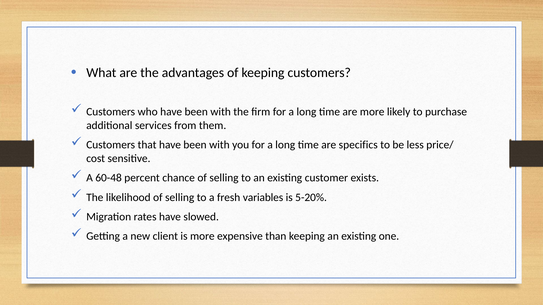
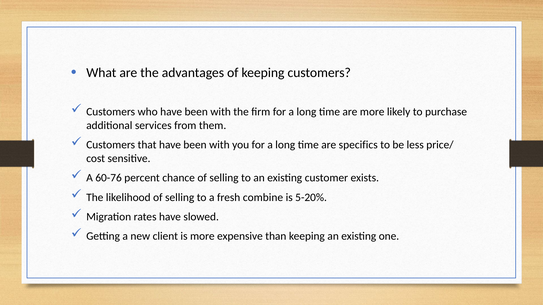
60-48: 60-48 -> 60-76
variables: variables -> combine
